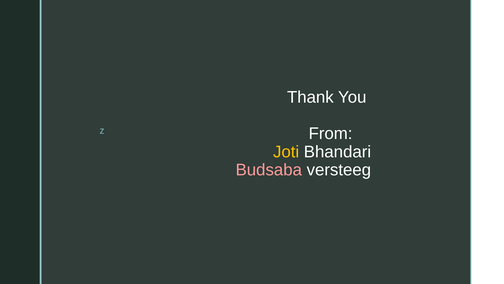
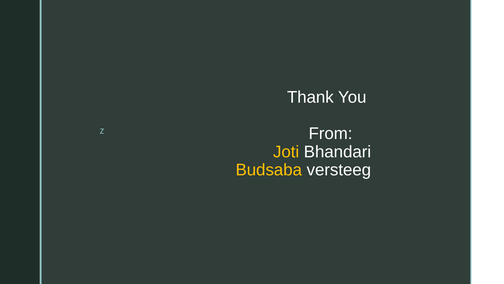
Budsaba colour: pink -> yellow
